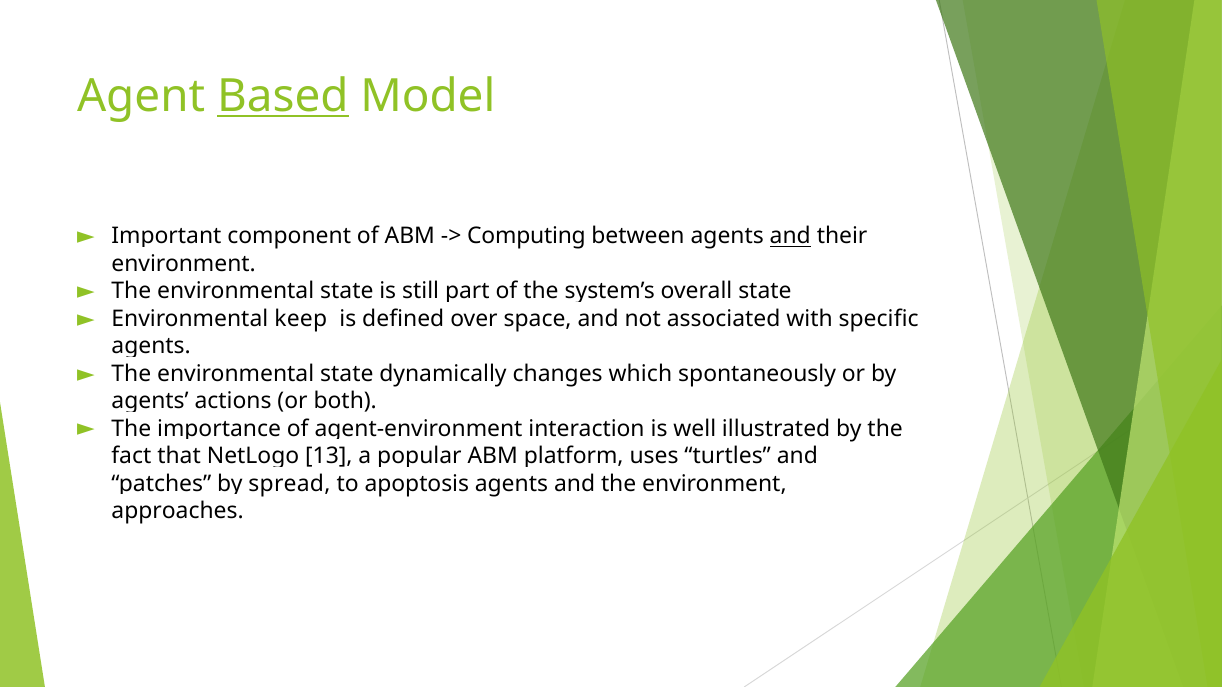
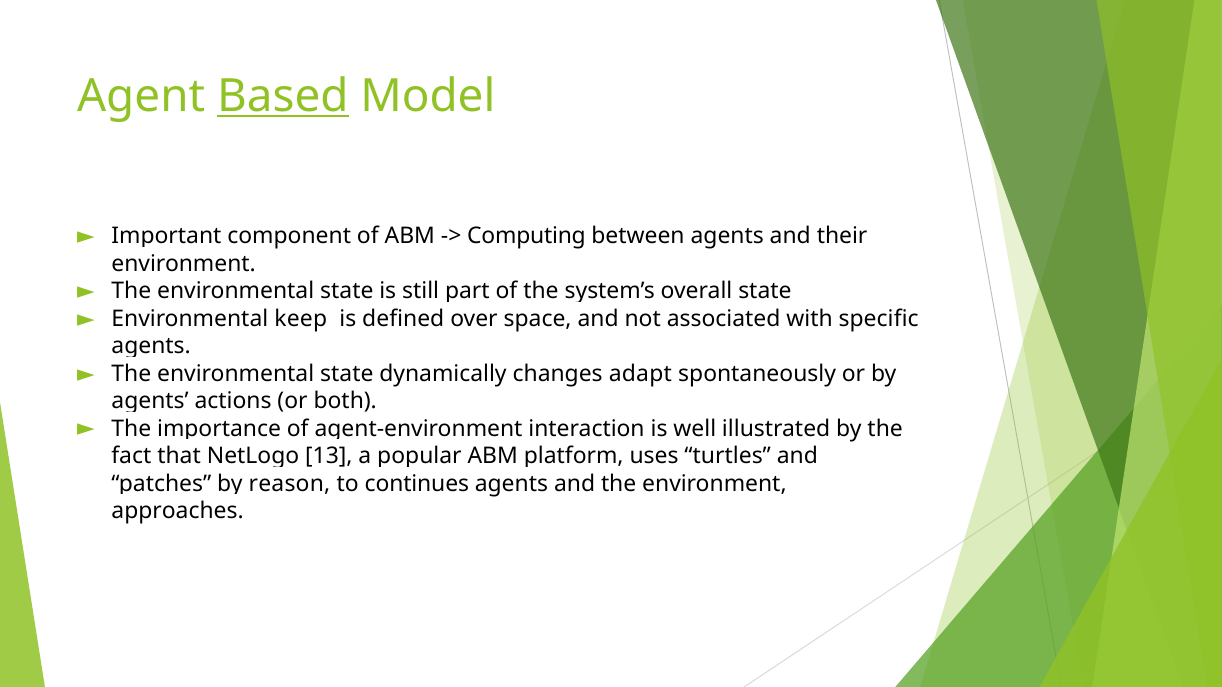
and at (790, 236) underline: present -> none
which: which -> adapt
spread: spread -> reason
apoptosis: apoptosis -> continues
